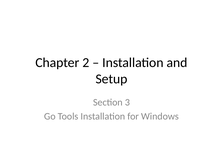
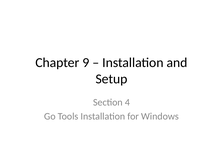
2: 2 -> 9
3: 3 -> 4
